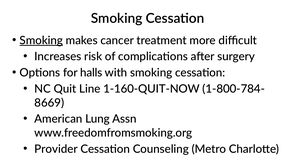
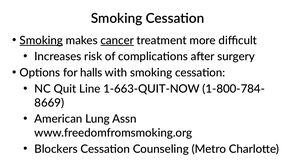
cancer underline: none -> present
1-160-QUIT-NOW: 1-160-QUIT-NOW -> 1-663-QUIT-NOW
Provider: Provider -> Blockers
